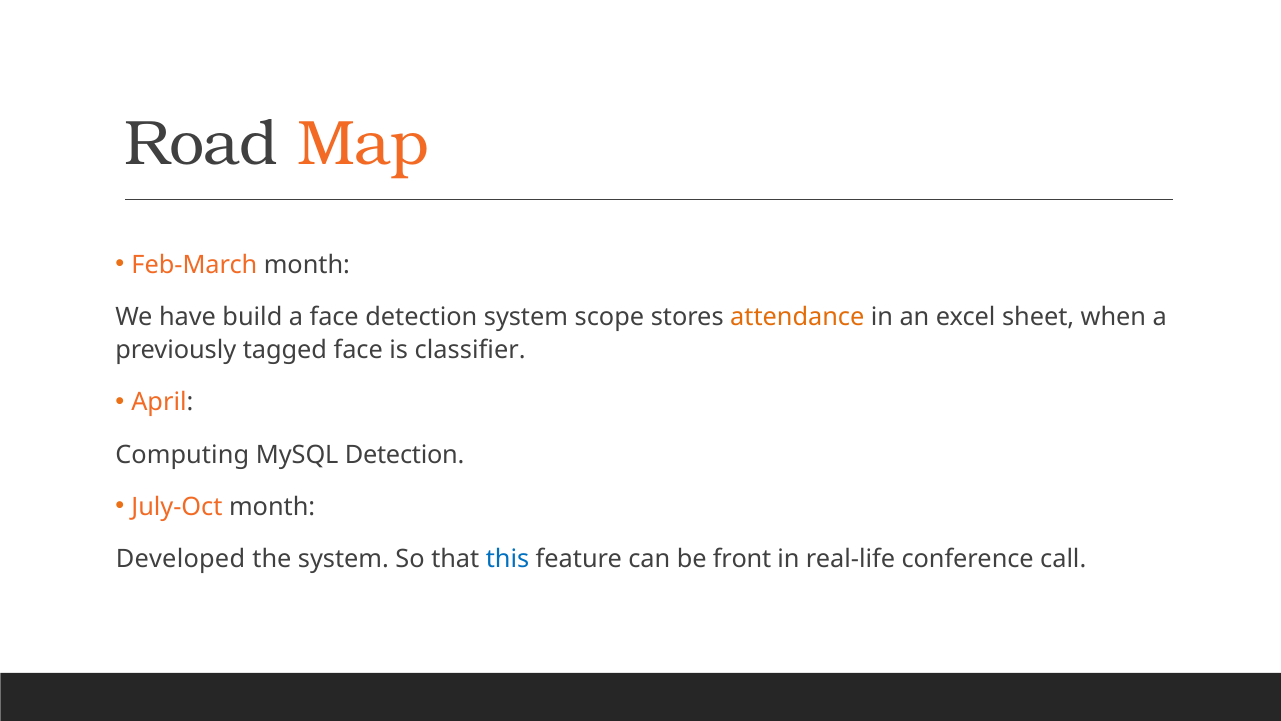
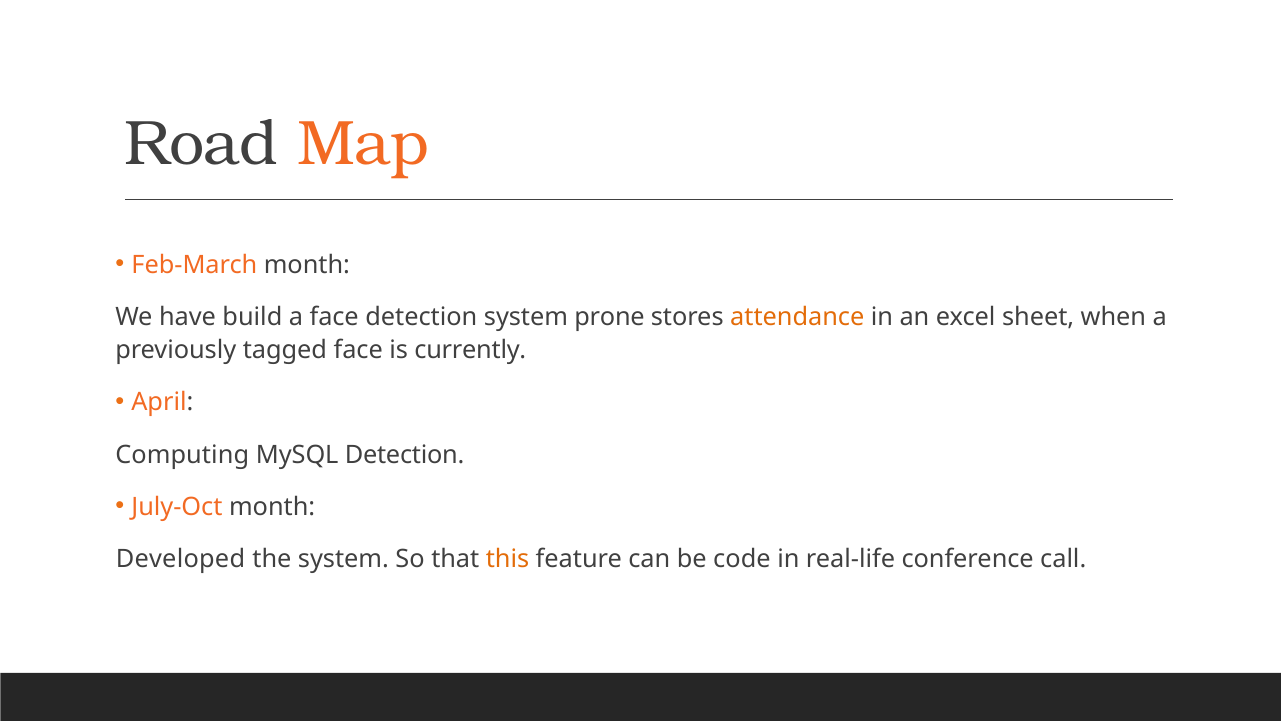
scope: scope -> prone
classifier: classifier -> currently
this colour: blue -> orange
front: front -> code
